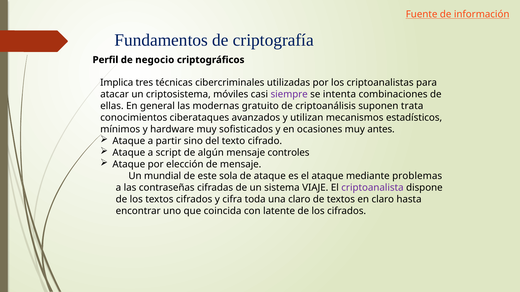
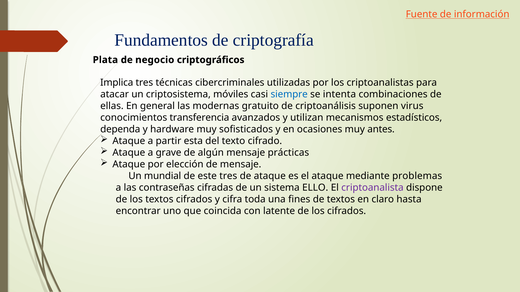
Perfil: Perfil -> Plata
siempre colour: purple -> blue
trata: trata -> virus
ciberataques: ciberataques -> transferencia
mínimos: mínimos -> dependa
sino: sino -> esta
script: script -> grave
controles: controles -> prácticas
este sola: sola -> tres
VIAJE: VIAJE -> ELLO
una claro: claro -> fines
